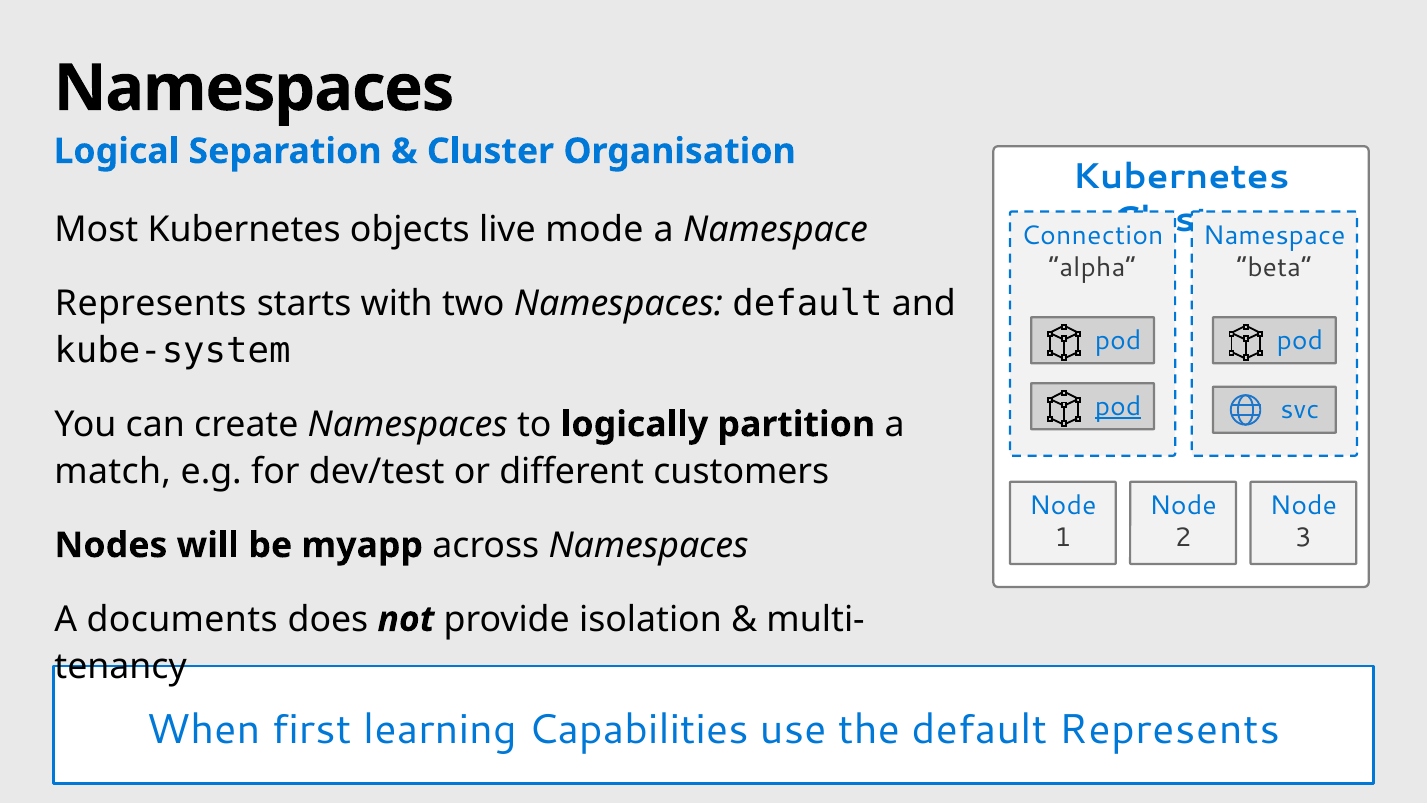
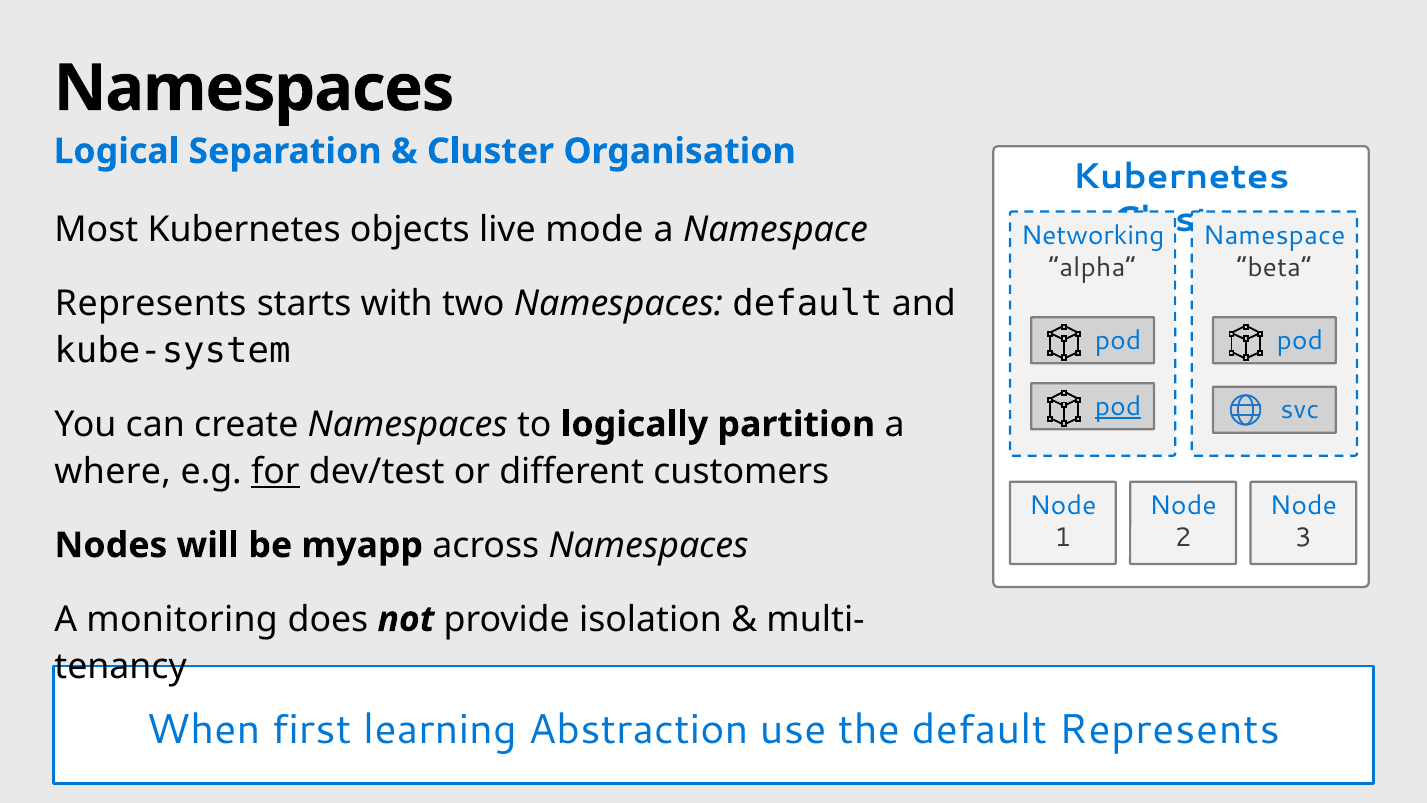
Connection: Connection -> Networking
match: match -> where
for underline: none -> present
documents: documents -> monitoring
Capabilities: Capabilities -> Abstraction
